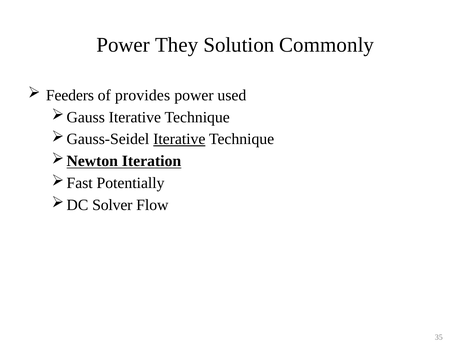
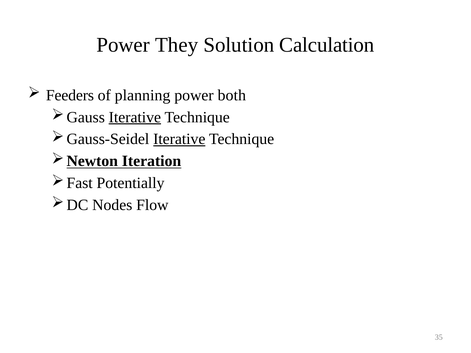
Commonly: Commonly -> Calculation
provides: provides -> planning
used: used -> both
Iterative at (135, 117) underline: none -> present
Solver: Solver -> Nodes
